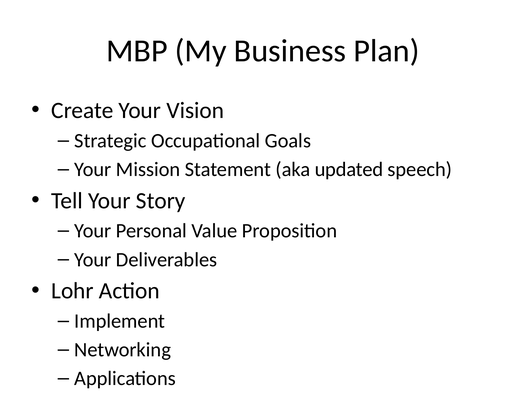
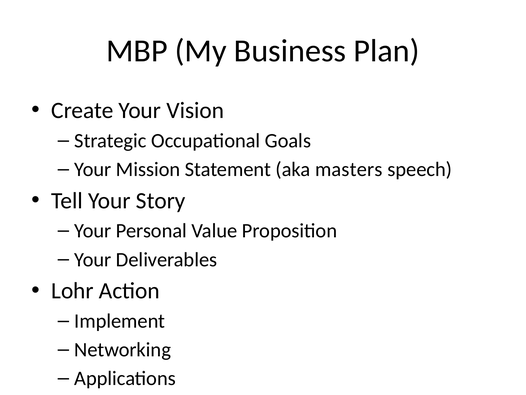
updated: updated -> masters
